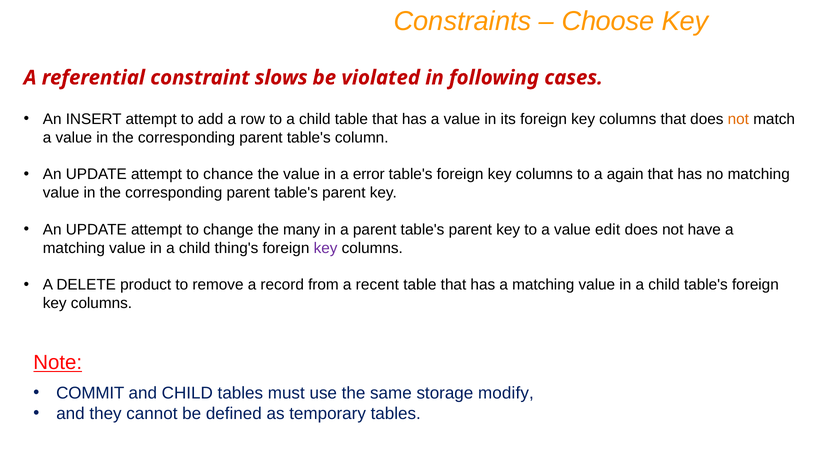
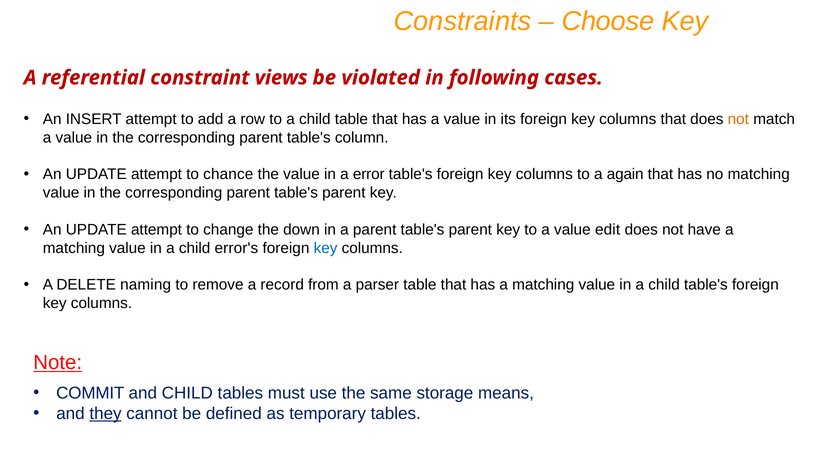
slows: slows -> views
many: many -> down
thing's: thing's -> error's
key at (326, 248) colour: purple -> blue
product: product -> naming
recent: recent -> parser
modify: modify -> means
they underline: none -> present
